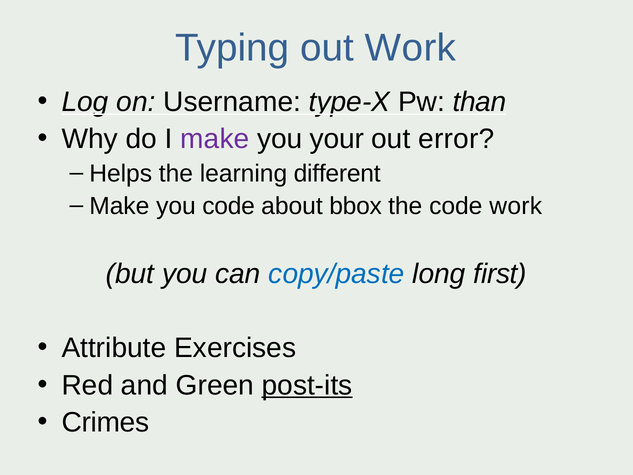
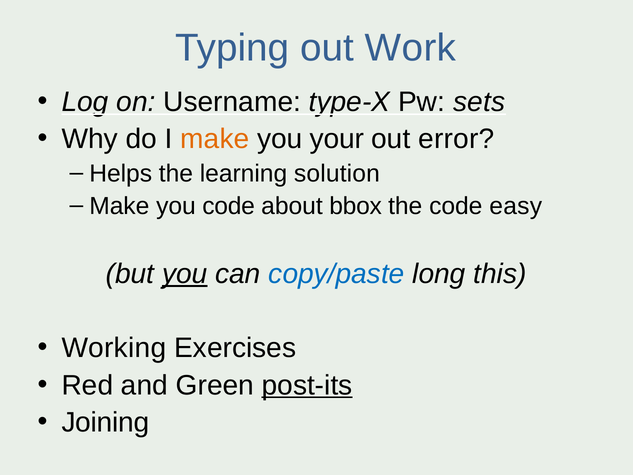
than: than -> sets
make at (215, 139) colour: purple -> orange
different: different -> solution
code work: work -> easy
you at (185, 274) underline: none -> present
first: first -> this
Attribute: Attribute -> Working
Crimes: Crimes -> Joining
